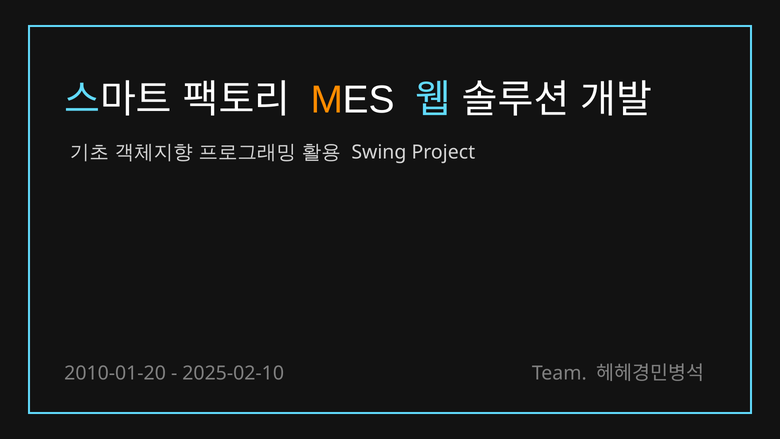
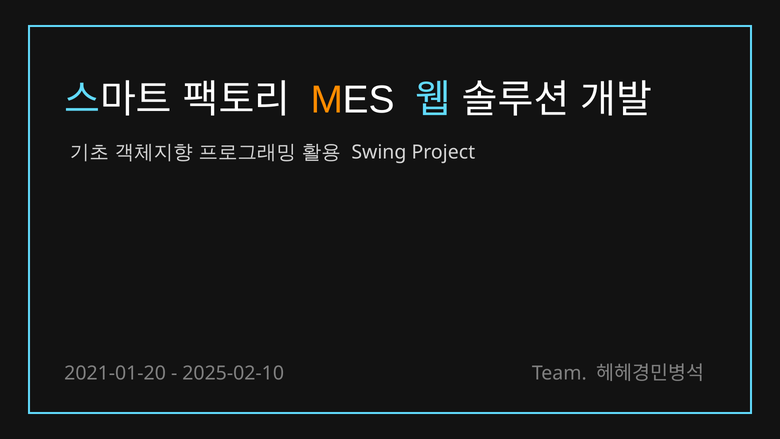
2010-01-20: 2010-01-20 -> 2021-01-20
